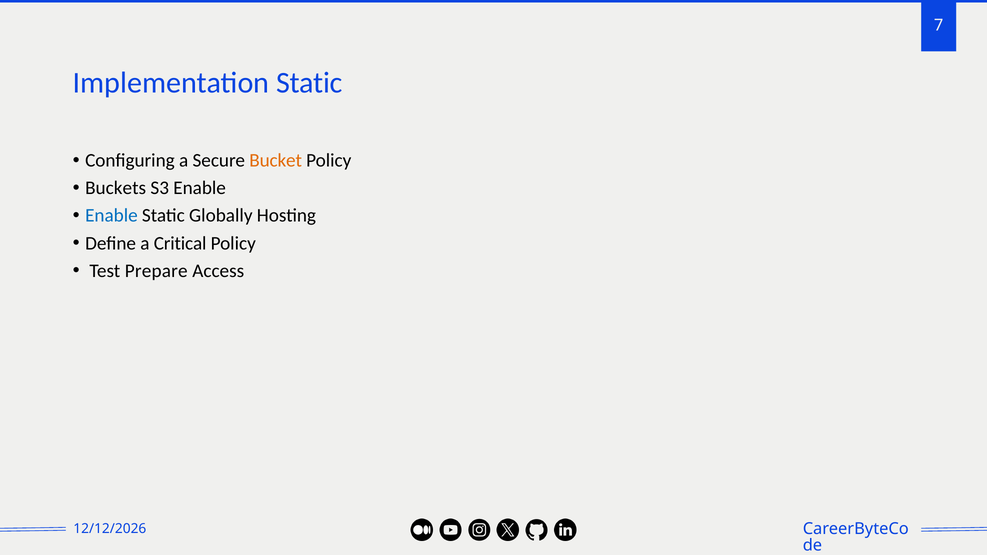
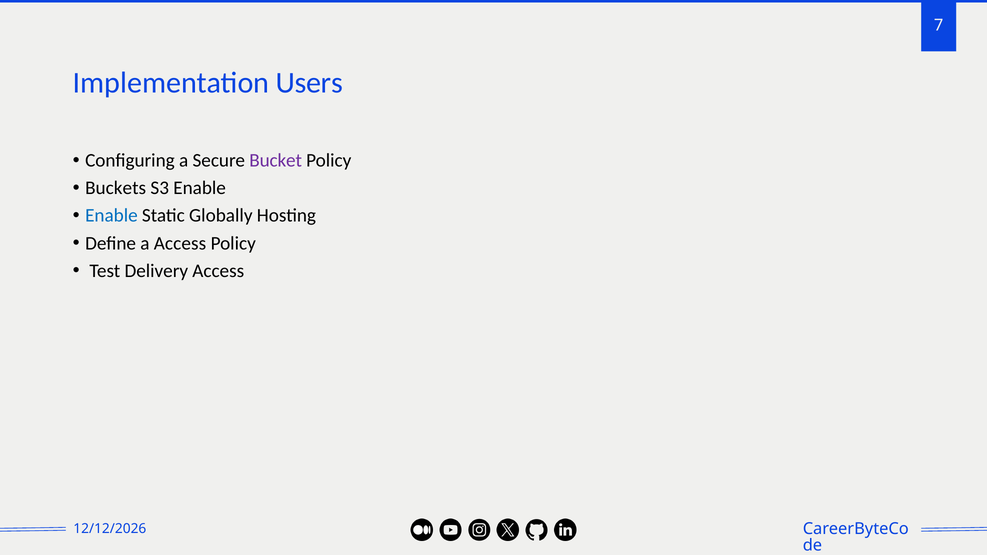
Implementation Static: Static -> Users
Bucket colour: orange -> purple
a Critical: Critical -> Access
Prepare: Prepare -> Delivery
